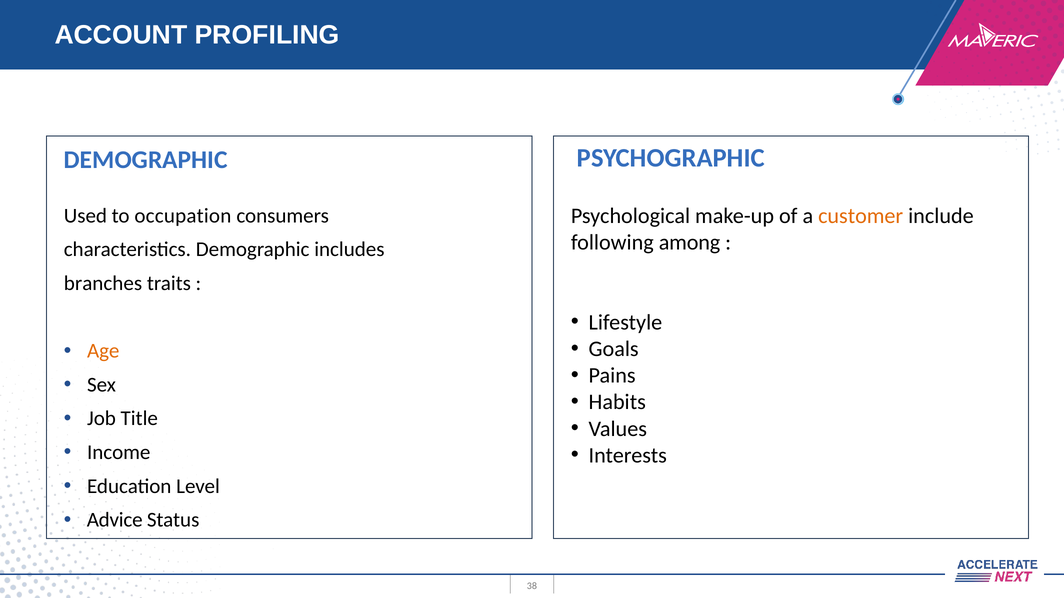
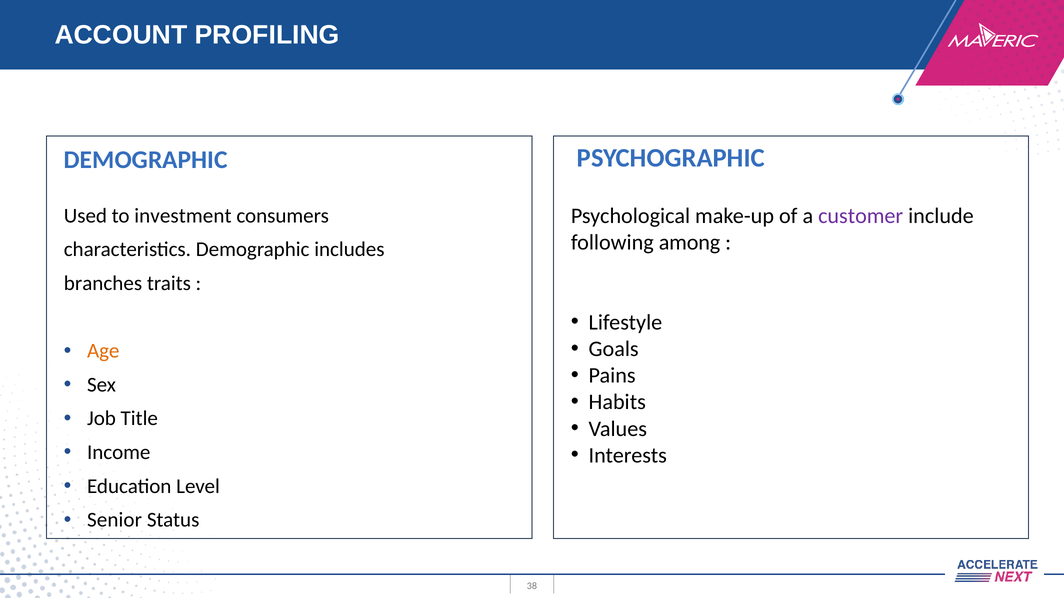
occupation: occupation -> investment
customer colour: orange -> purple
Advice: Advice -> Senior
